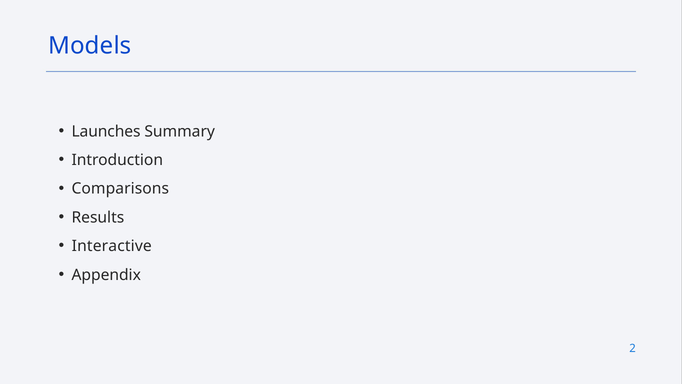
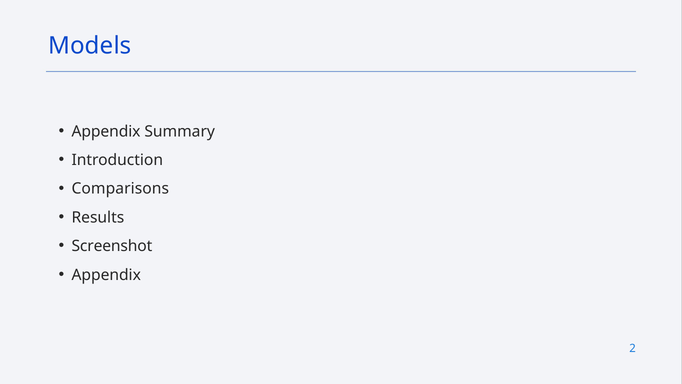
Launches at (106, 131): Launches -> Appendix
Interactive: Interactive -> Screenshot
